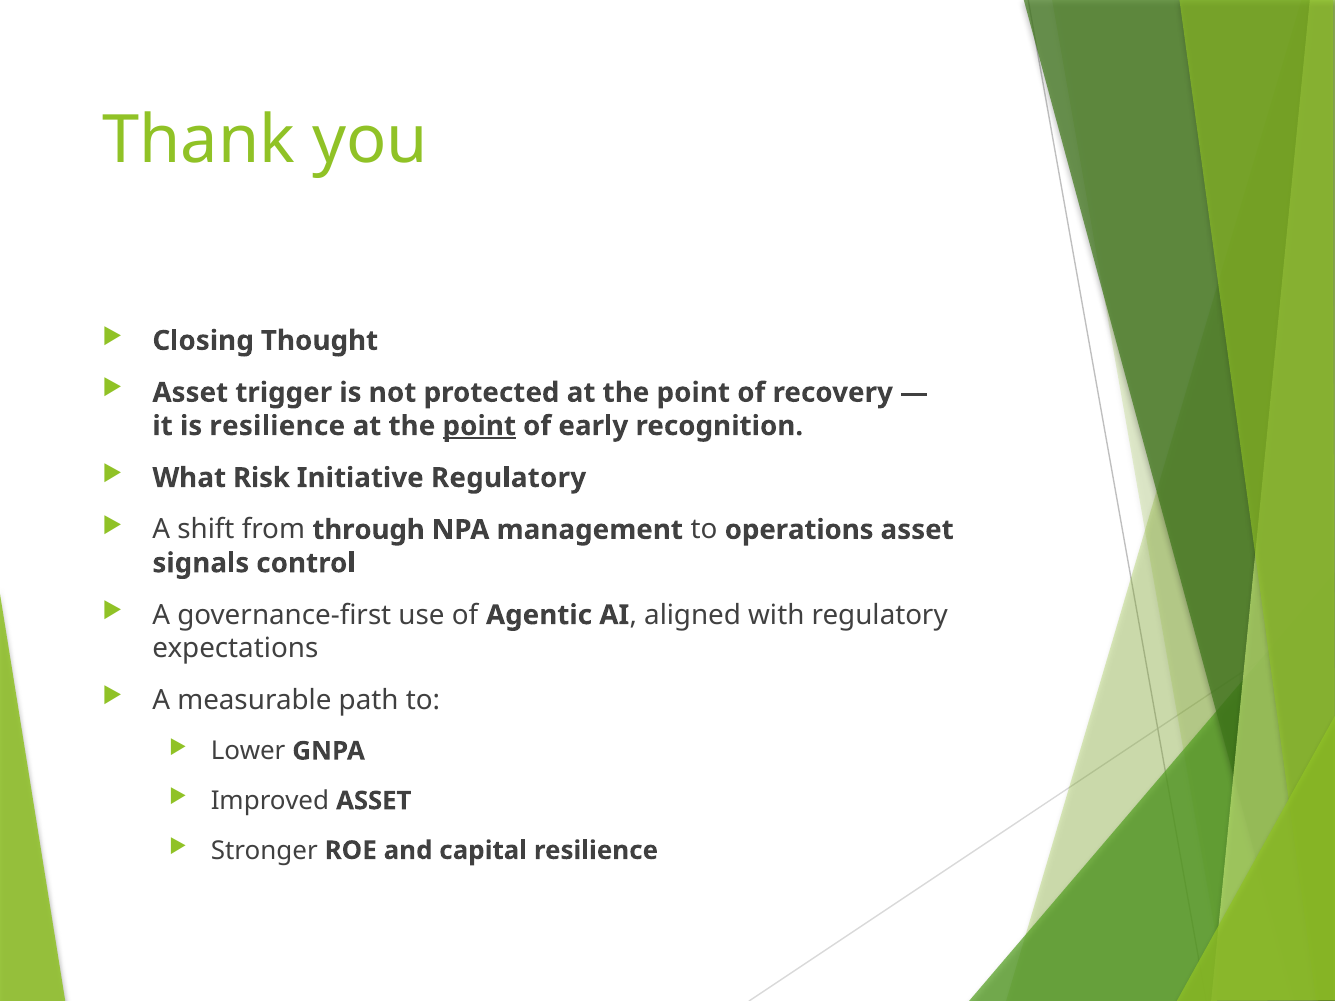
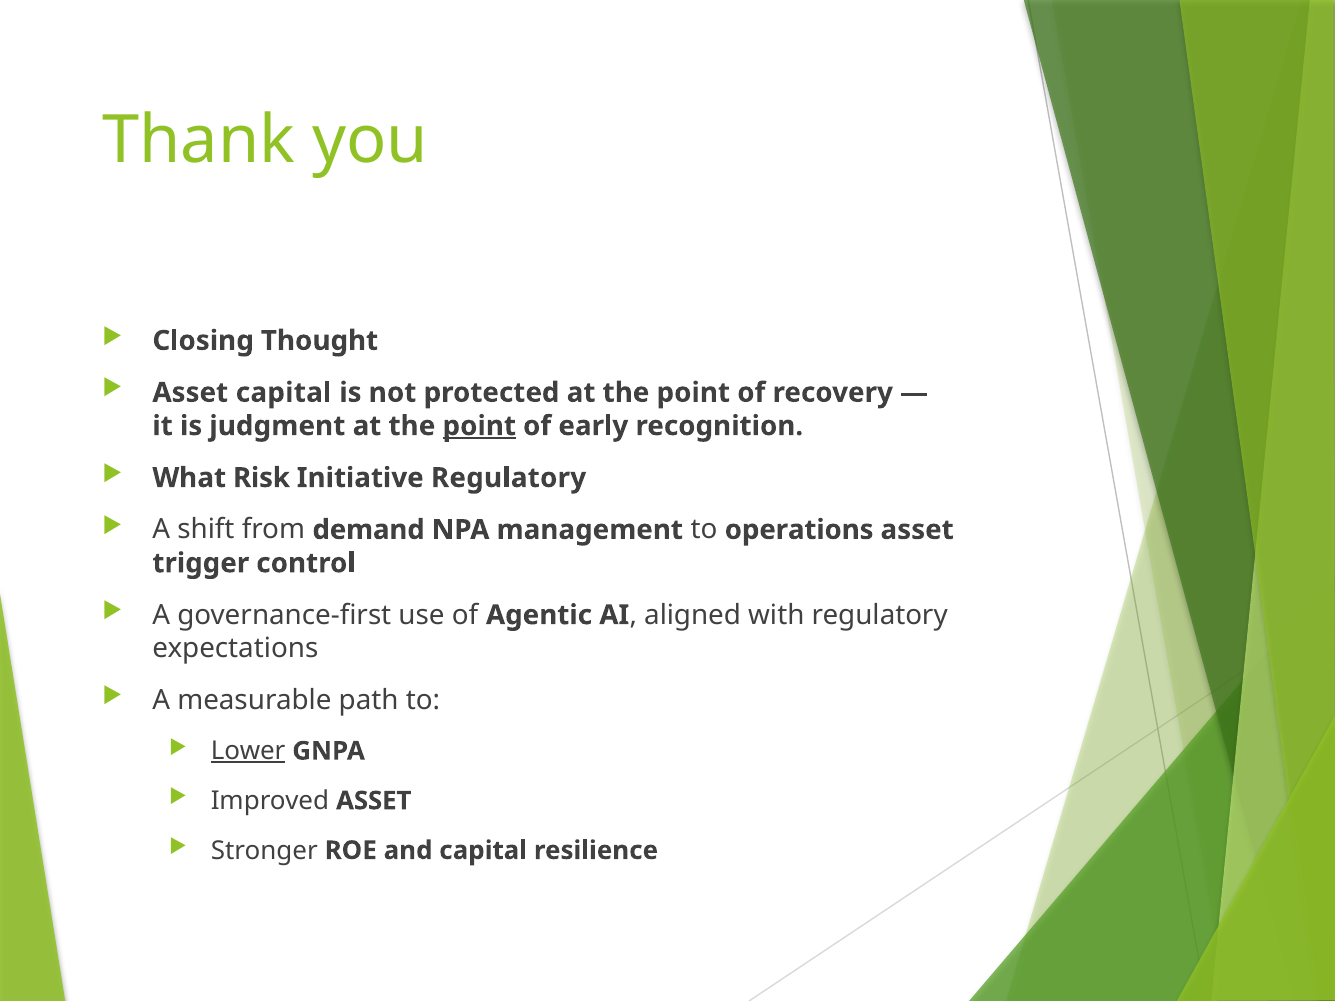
Asset trigger: trigger -> capital
is resilience: resilience -> judgment
through: through -> demand
signals: signals -> trigger
Lower underline: none -> present
